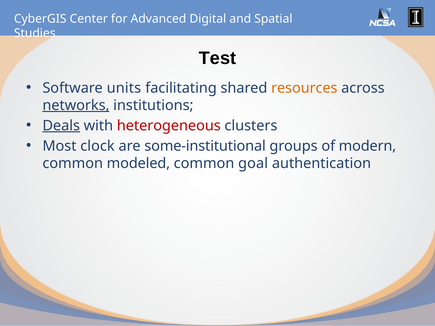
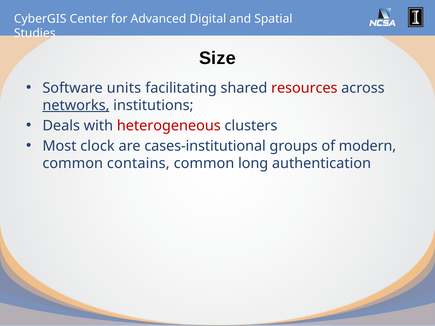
Test: Test -> Size
resources colour: orange -> red
Deals underline: present -> none
some-institutional: some-institutional -> cases-institutional
modeled: modeled -> contains
goal: goal -> long
